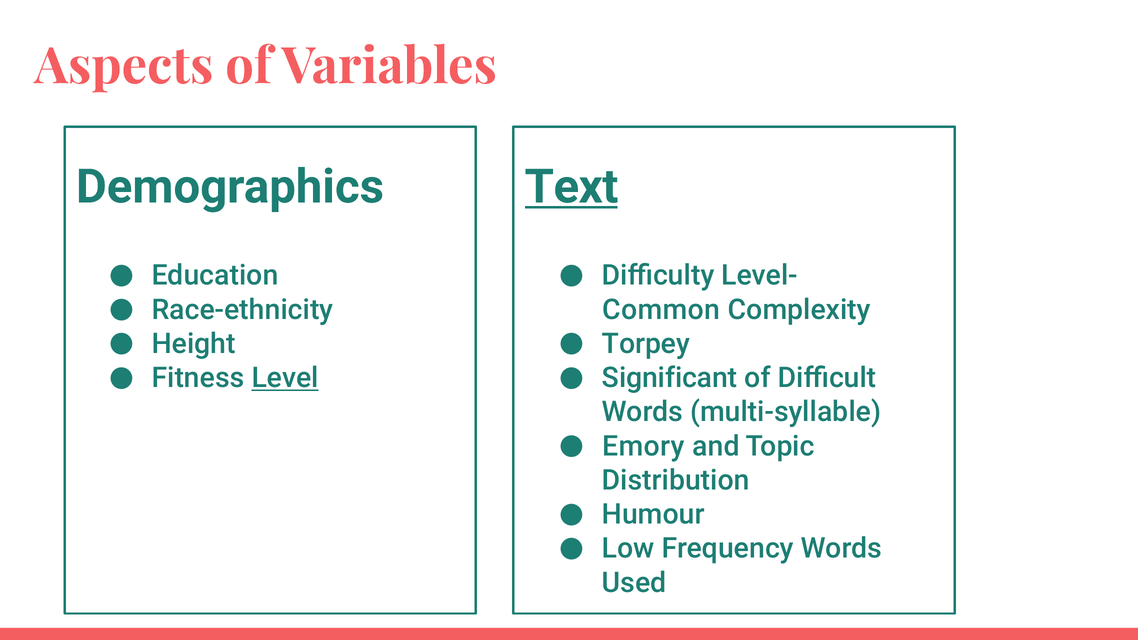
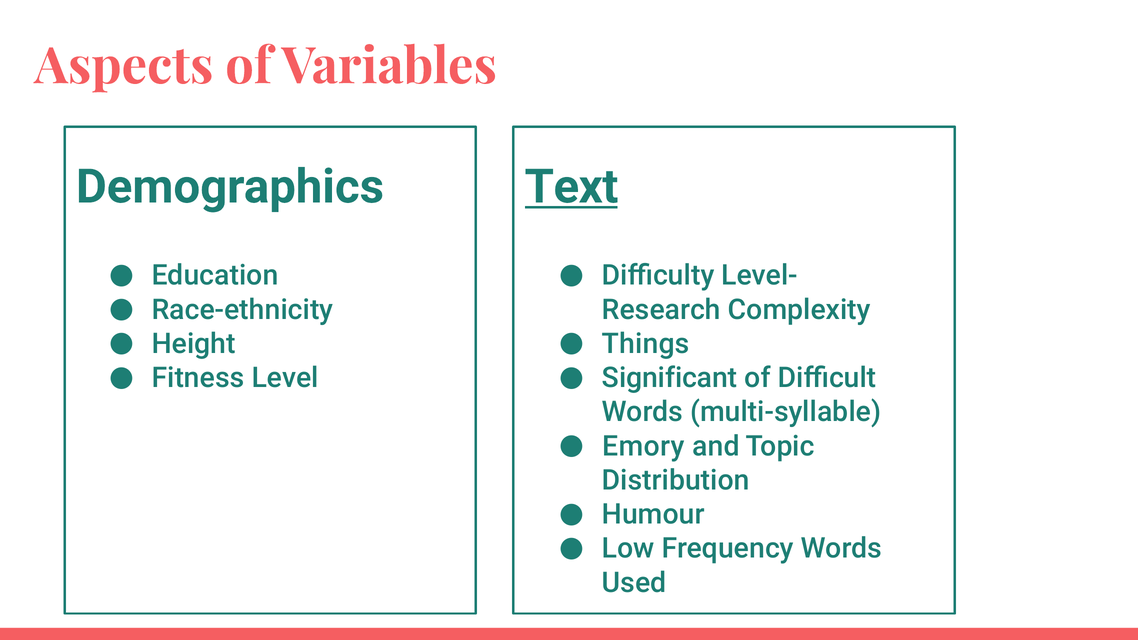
Common: Common -> Research
Torpey: Torpey -> Things
Level underline: present -> none
